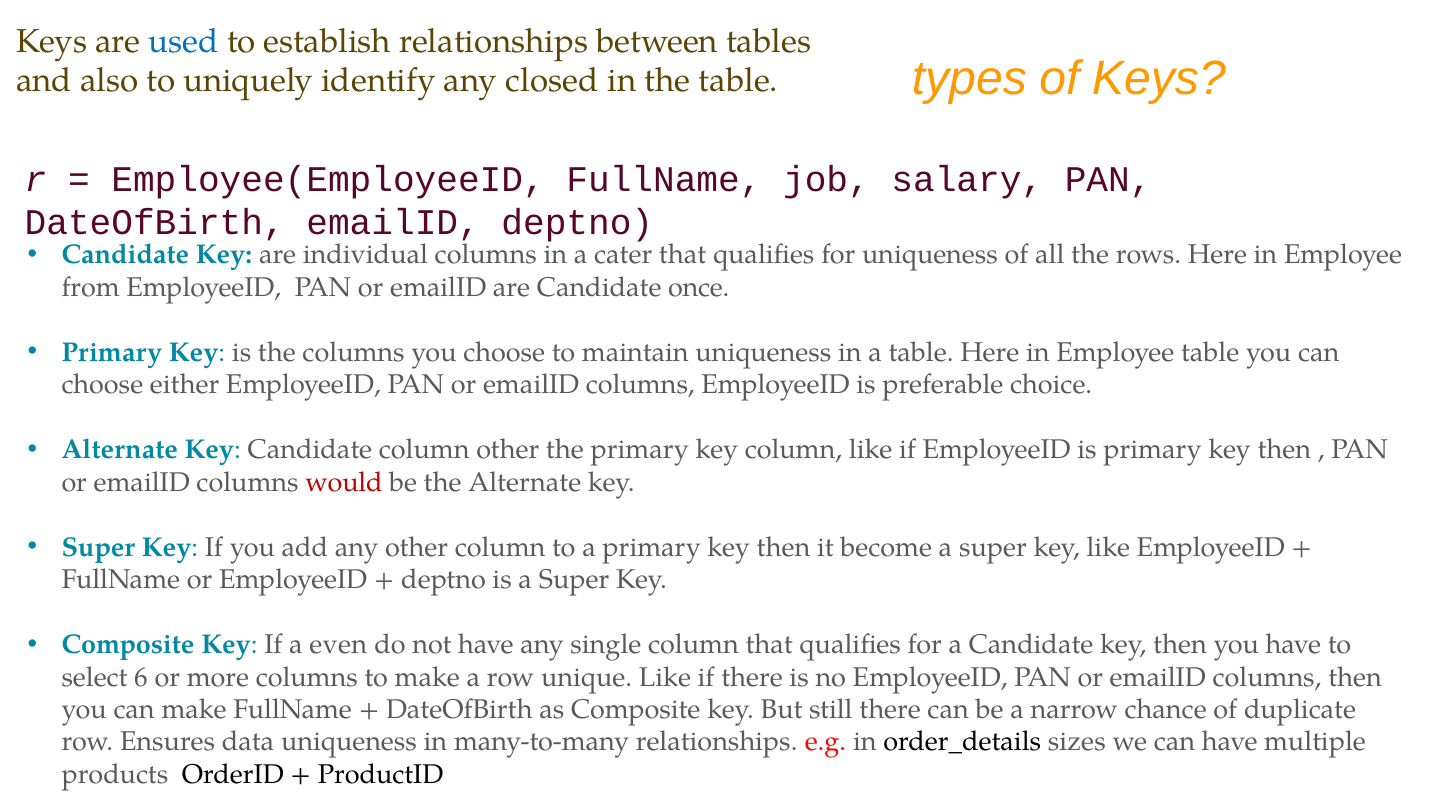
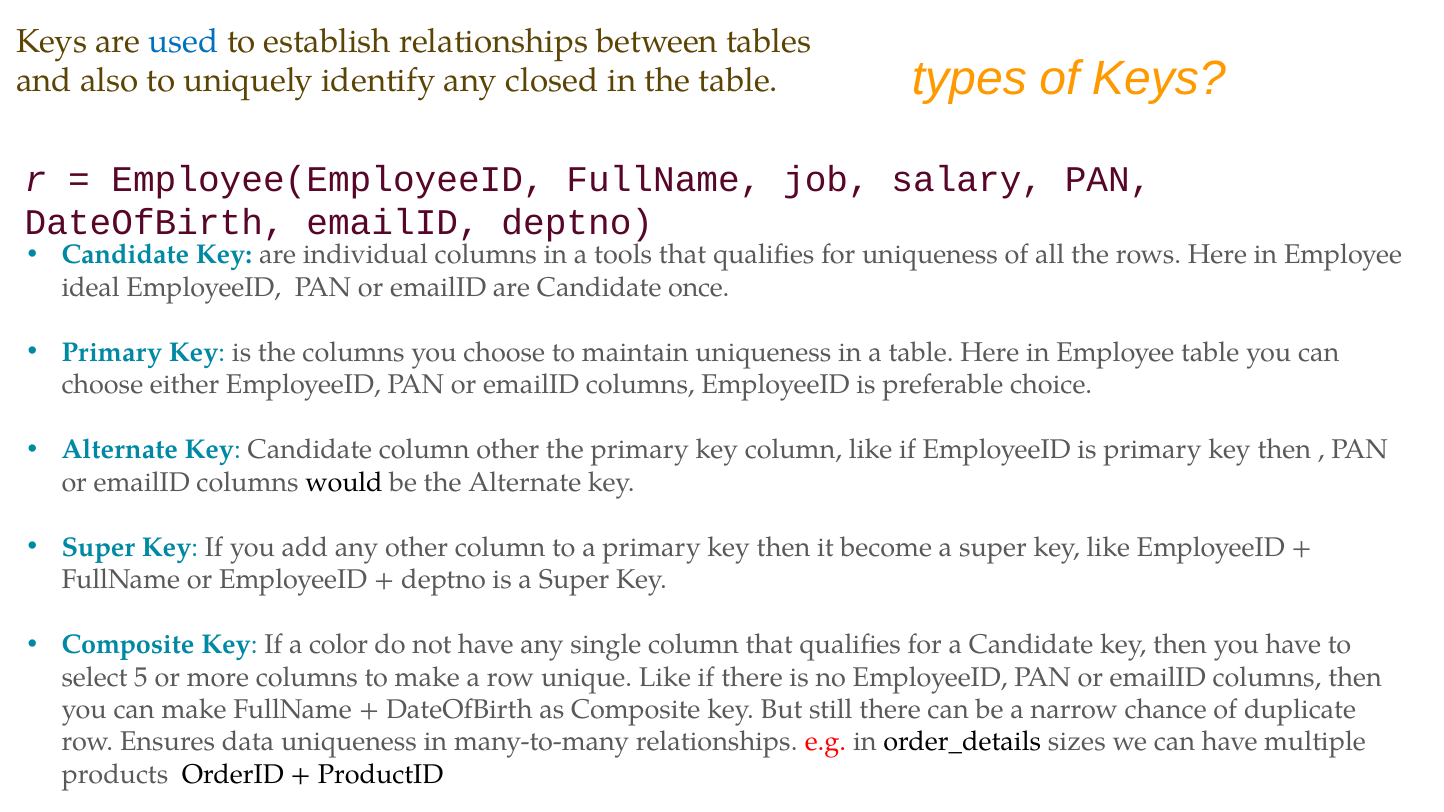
cater: cater -> tools
from: from -> ideal
would colour: red -> black
even: even -> color
6: 6 -> 5
